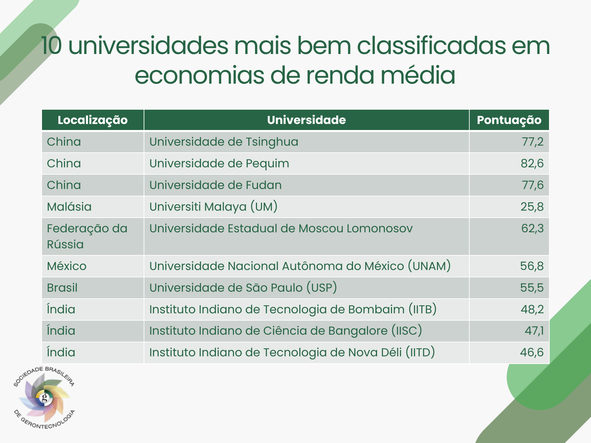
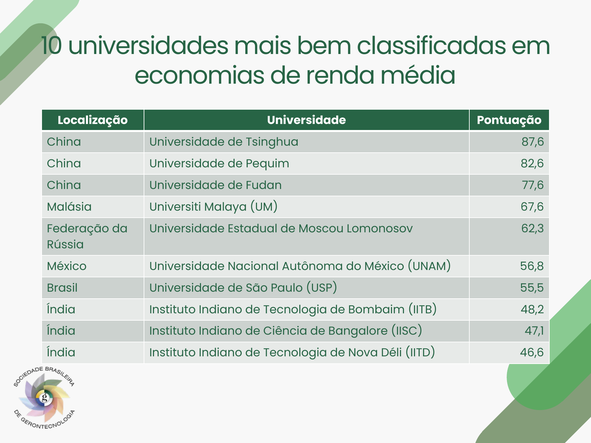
77,2: 77,2 -> 87,6
25,8: 25,8 -> 67,6
